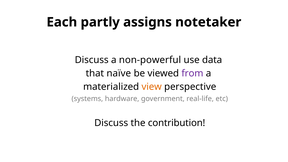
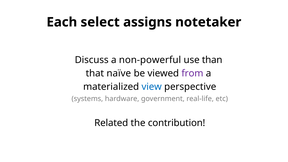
partly: partly -> select
data: data -> than
view colour: orange -> blue
Discuss at (111, 123): Discuss -> Related
